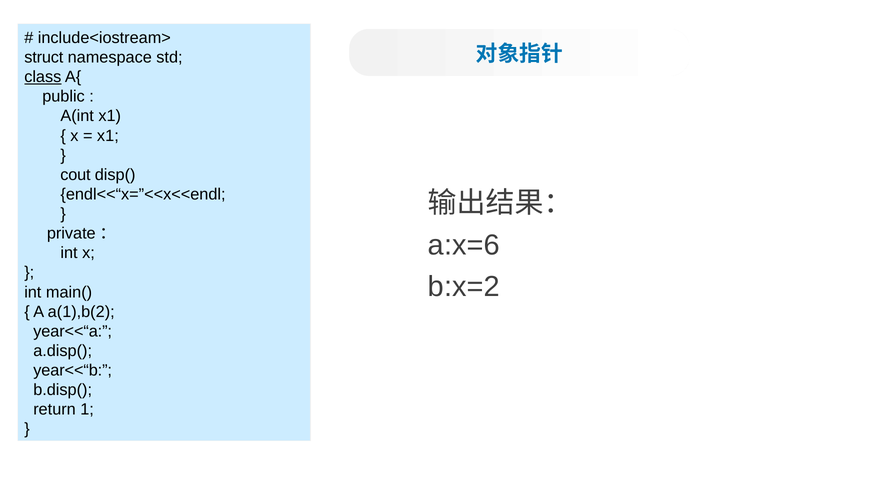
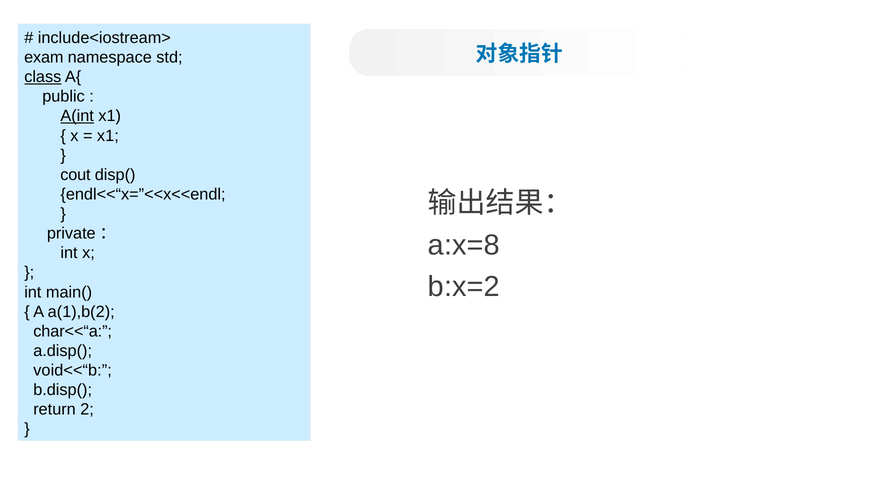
struct: struct -> exam
A(int underline: none -> present
a:x=6: a:x=6 -> a:x=8
year<<“a: year<<“a -> char<<“a
year<<“b: year<<“b -> void<<“b
1: 1 -> 2
